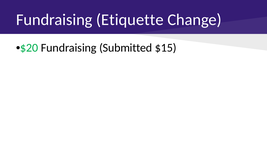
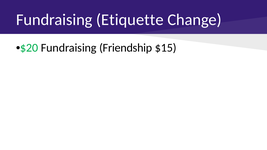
Submitted: Submitted -> Friendship
